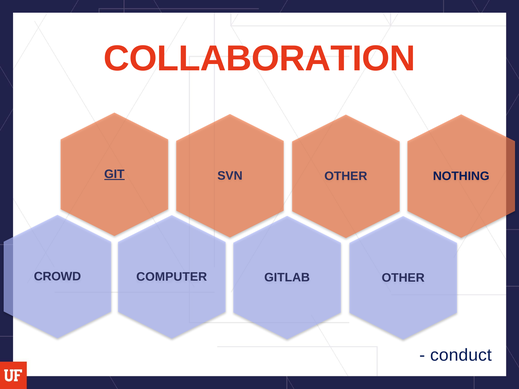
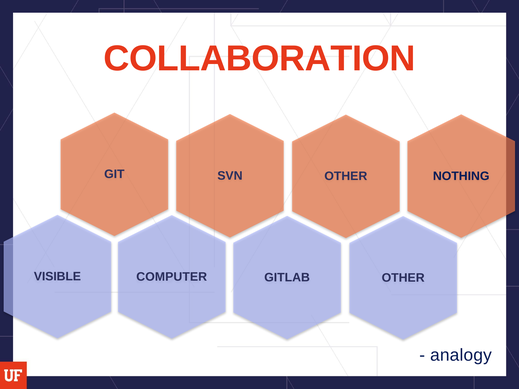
GIT underline: present -> none
CROWD: CROWD -> VISIBLE
conduct: conduct -> analogy
